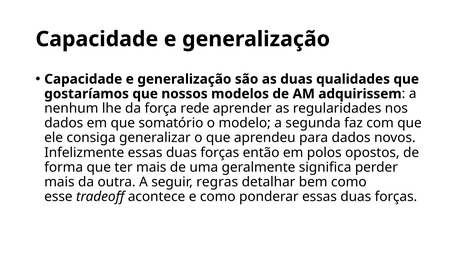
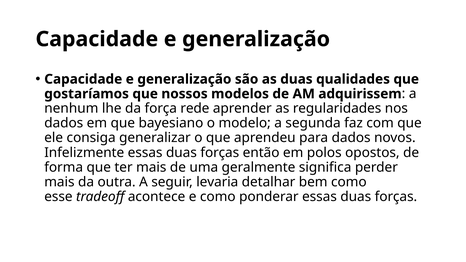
somatório: somatório -> bayesiano
regras: regras -> levaria
